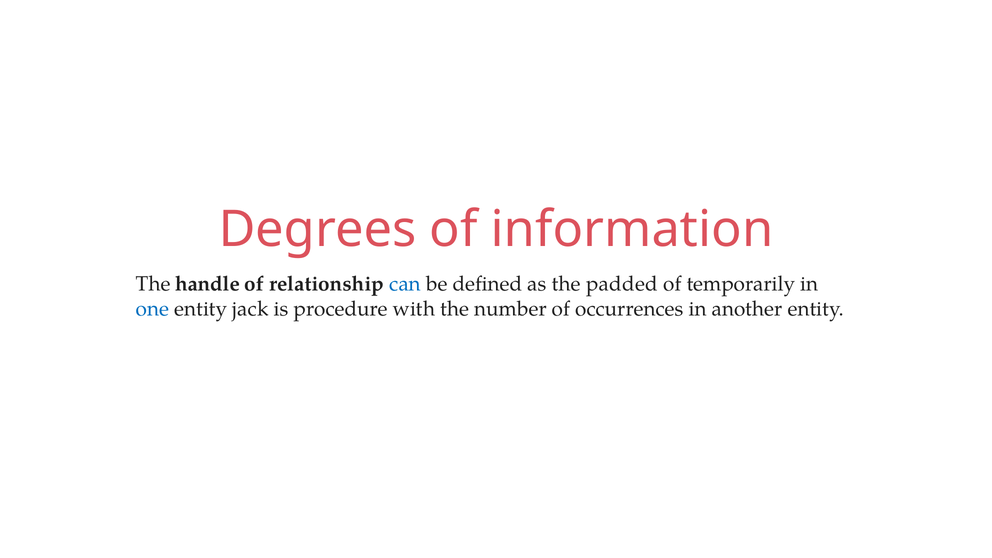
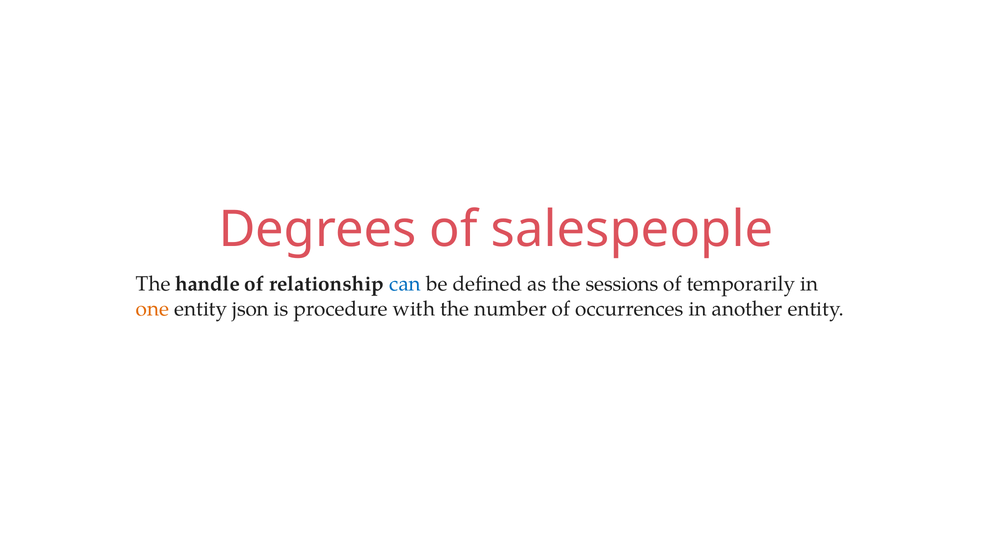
information: information -> salespeople
padded: padded -> sessions
one colour: blue -> orange
jack: jack -> json
